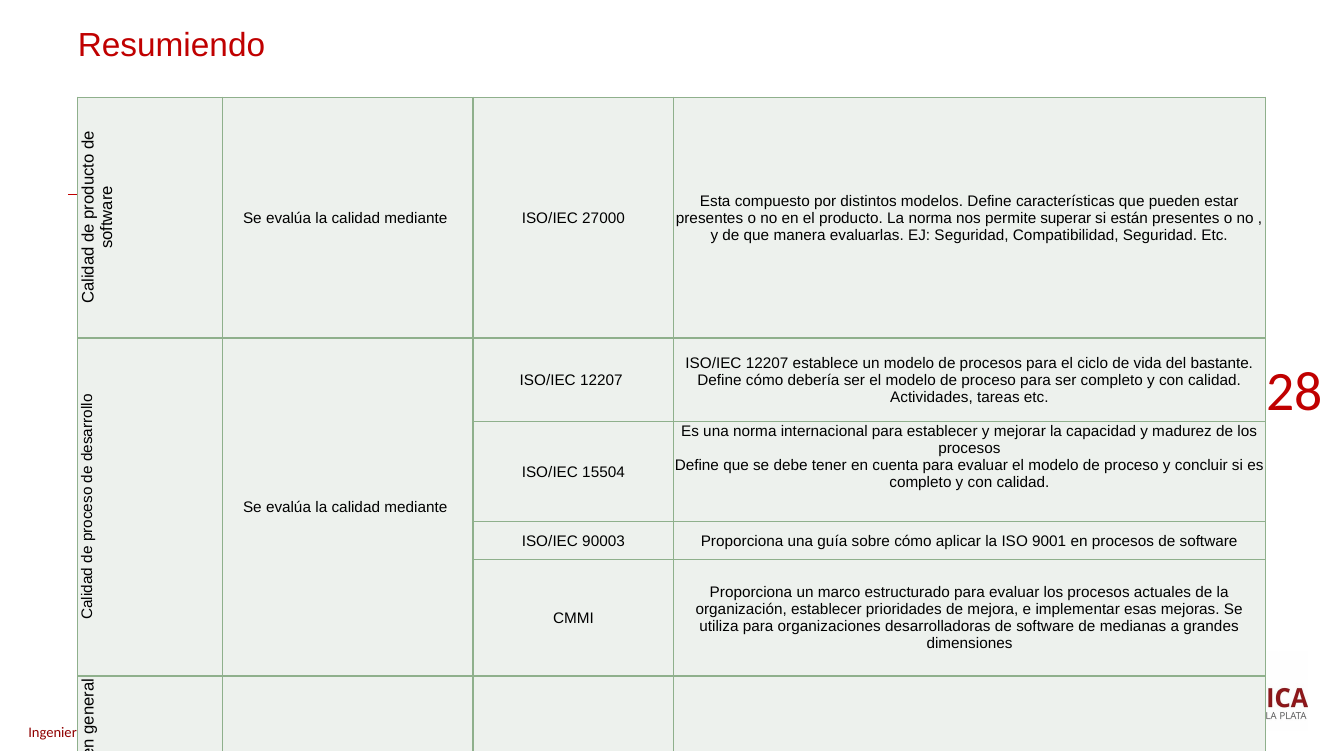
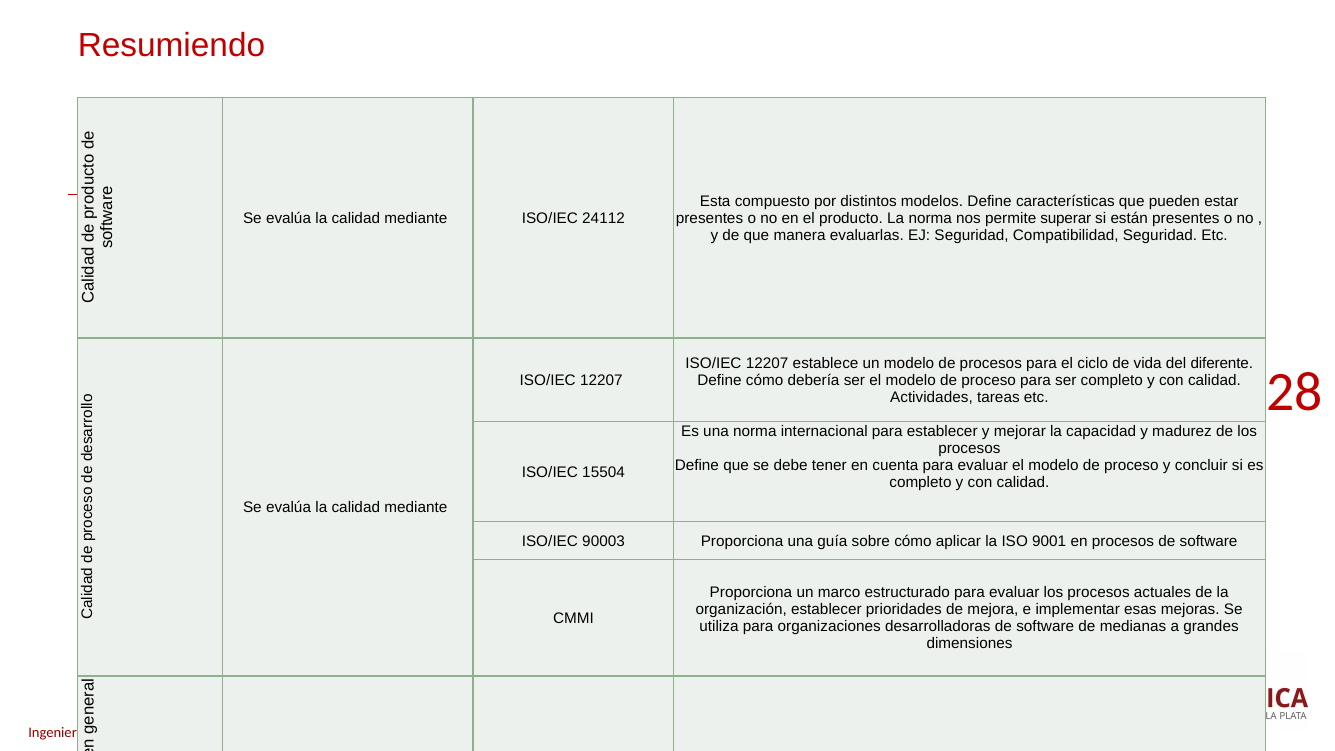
27000: 27000 -> 24112
bastante: bastante -> diferente
